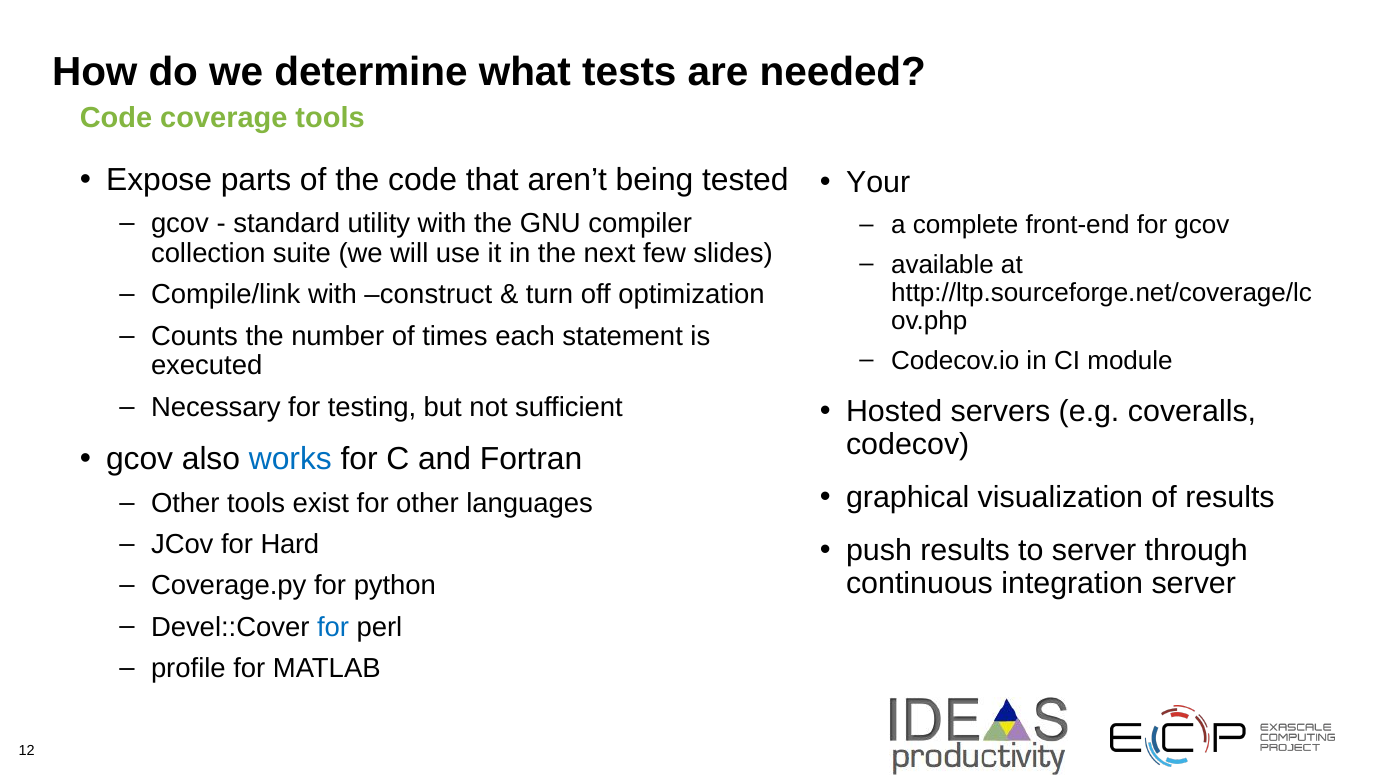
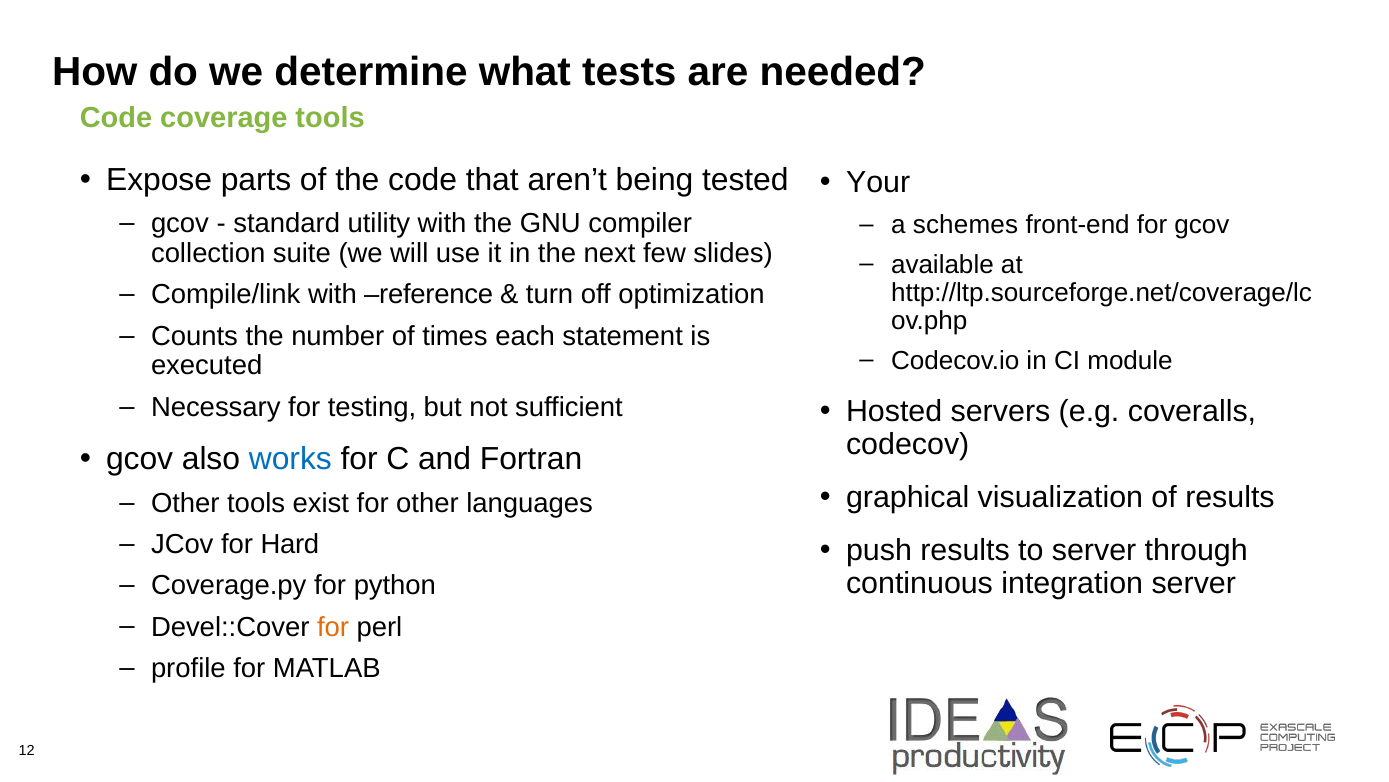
complete: complete -> schemes
construct: construct -> reference
for at (333, 627) colour: blue -> orange
